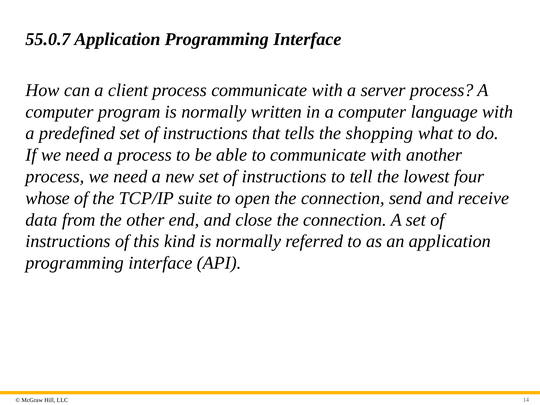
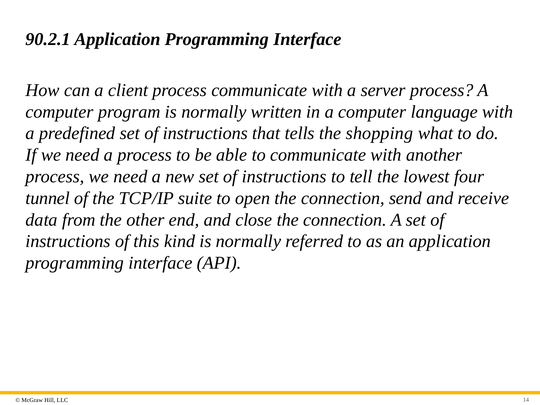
55.0.7: 55.0.7 -> 90.2.1
whose: whose -> tunnel
